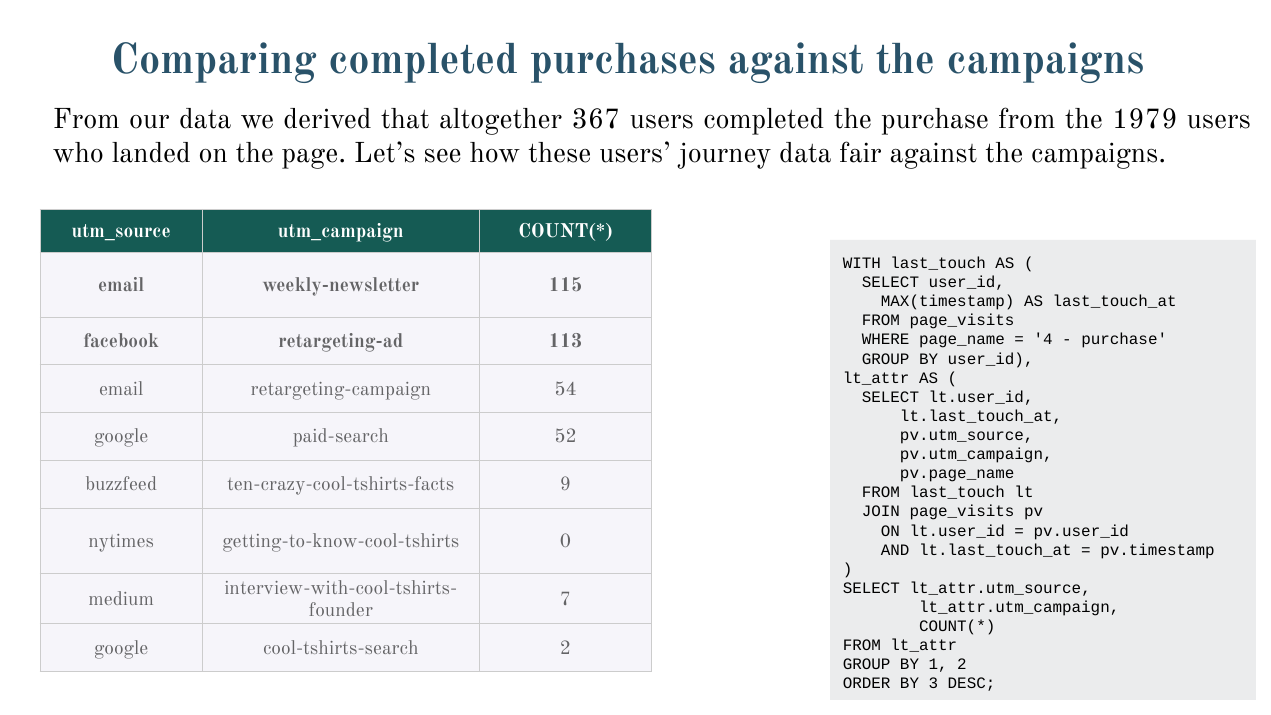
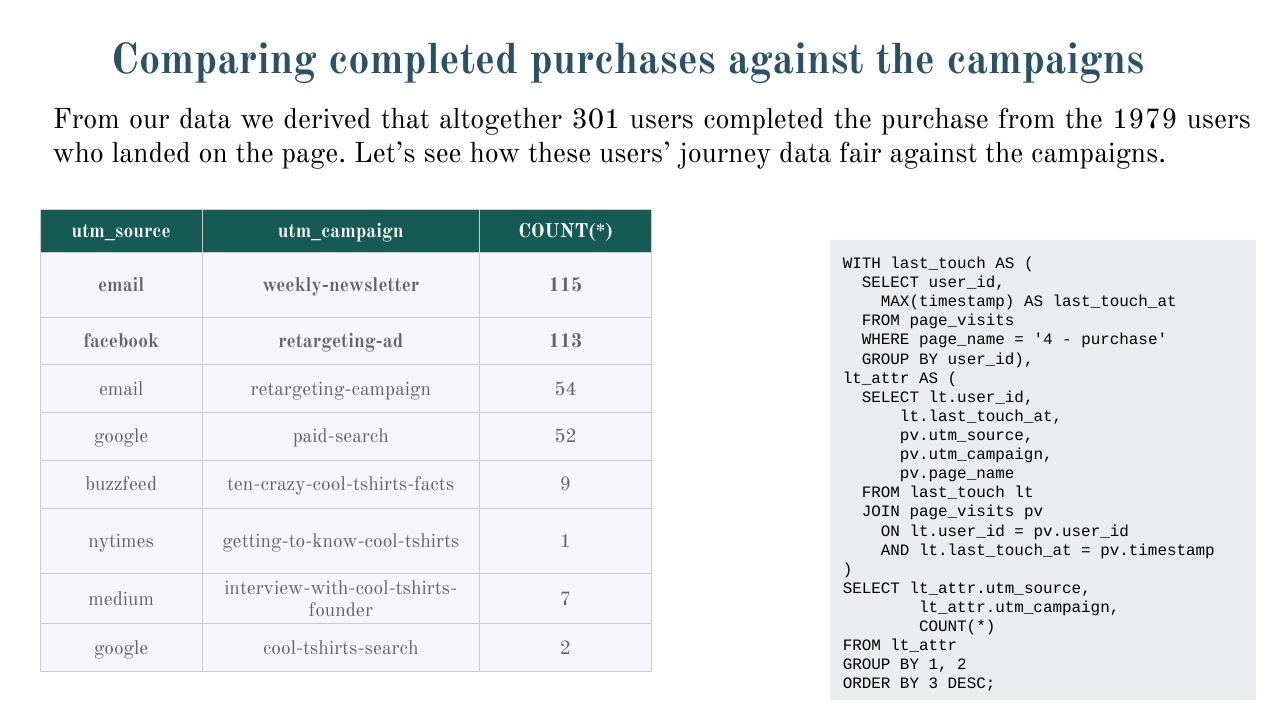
367: 367 -> 301
getting-to-know-cool-tshirts 0: 0 -> 1
